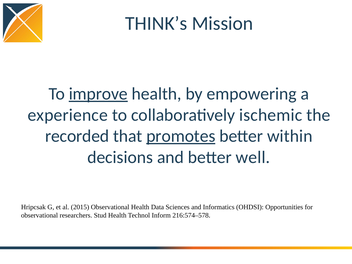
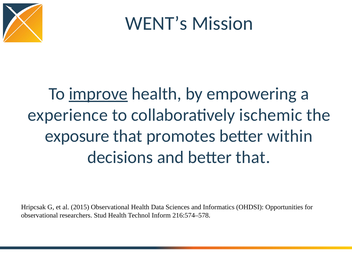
THINK’s: THINK’s -> WENT’s
recorded: recorded -> exposure
promotes underline: present -> none
better well: well -> that
